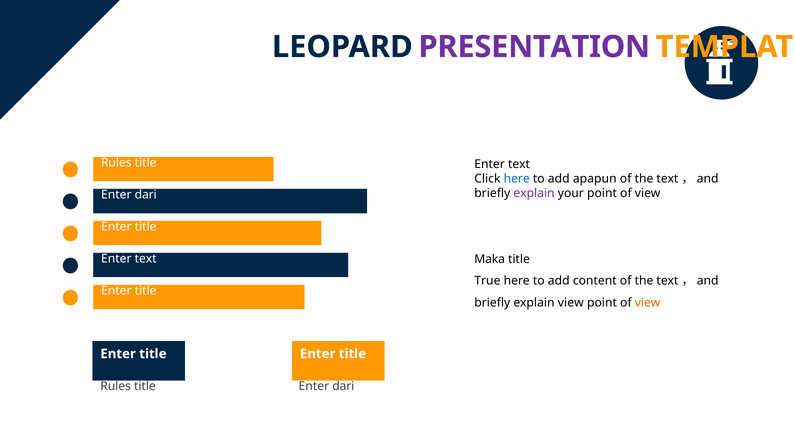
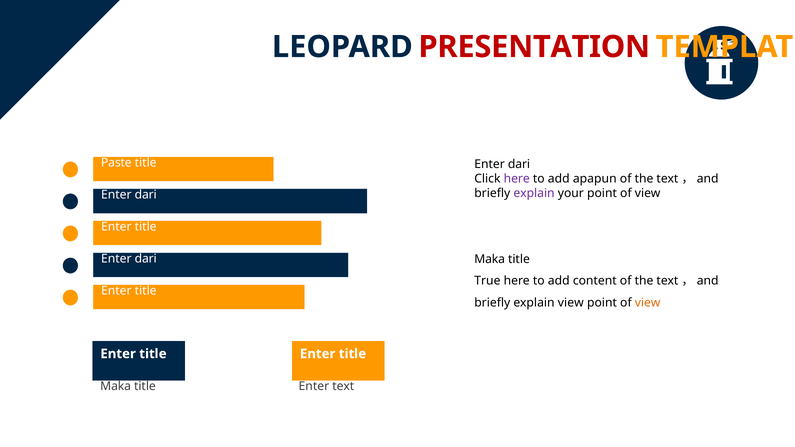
PRESENTATION colour: purple -> red
Rules at (116, 163): Rules -> Paste
text at (519, 164): text -> dari
here at (517, 179) colour: blue -> purple
text at (146, 259): text -> dari
Rules at (116, 386): Rules -> Maka
dari at (343, 386): dari -> text
